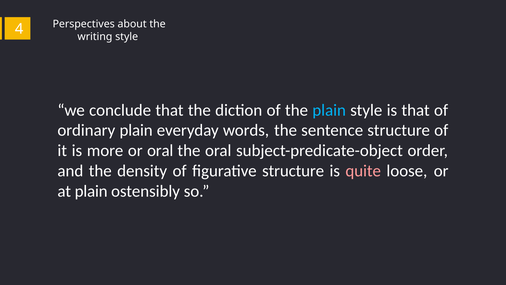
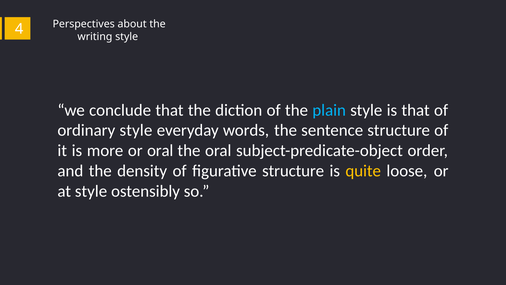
ordinary plain: plain -> style
quite colour: pink -> yellow
at plain: plain -> style
